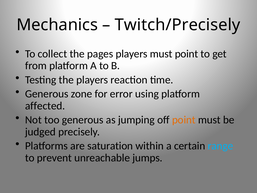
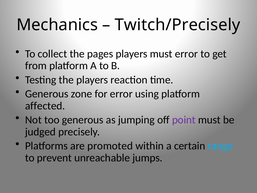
must point: point -> error
point at (184, 120) colour: orange -> purple
saturation: saturation -> promoted
